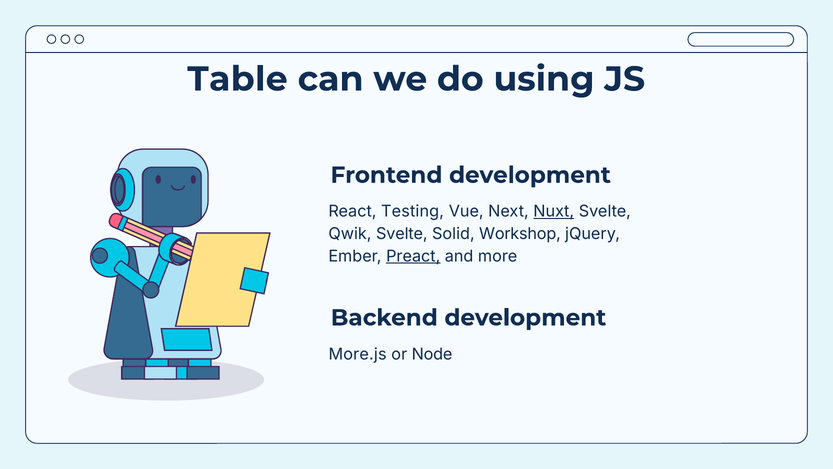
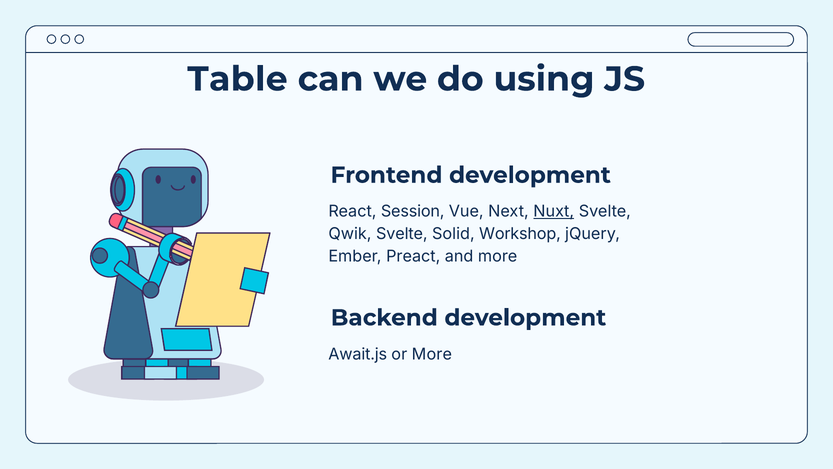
Testing: Testing -> Session
Preact underline: present -> none
More.js: More.js -> Await.js
or Node: Node -> More
